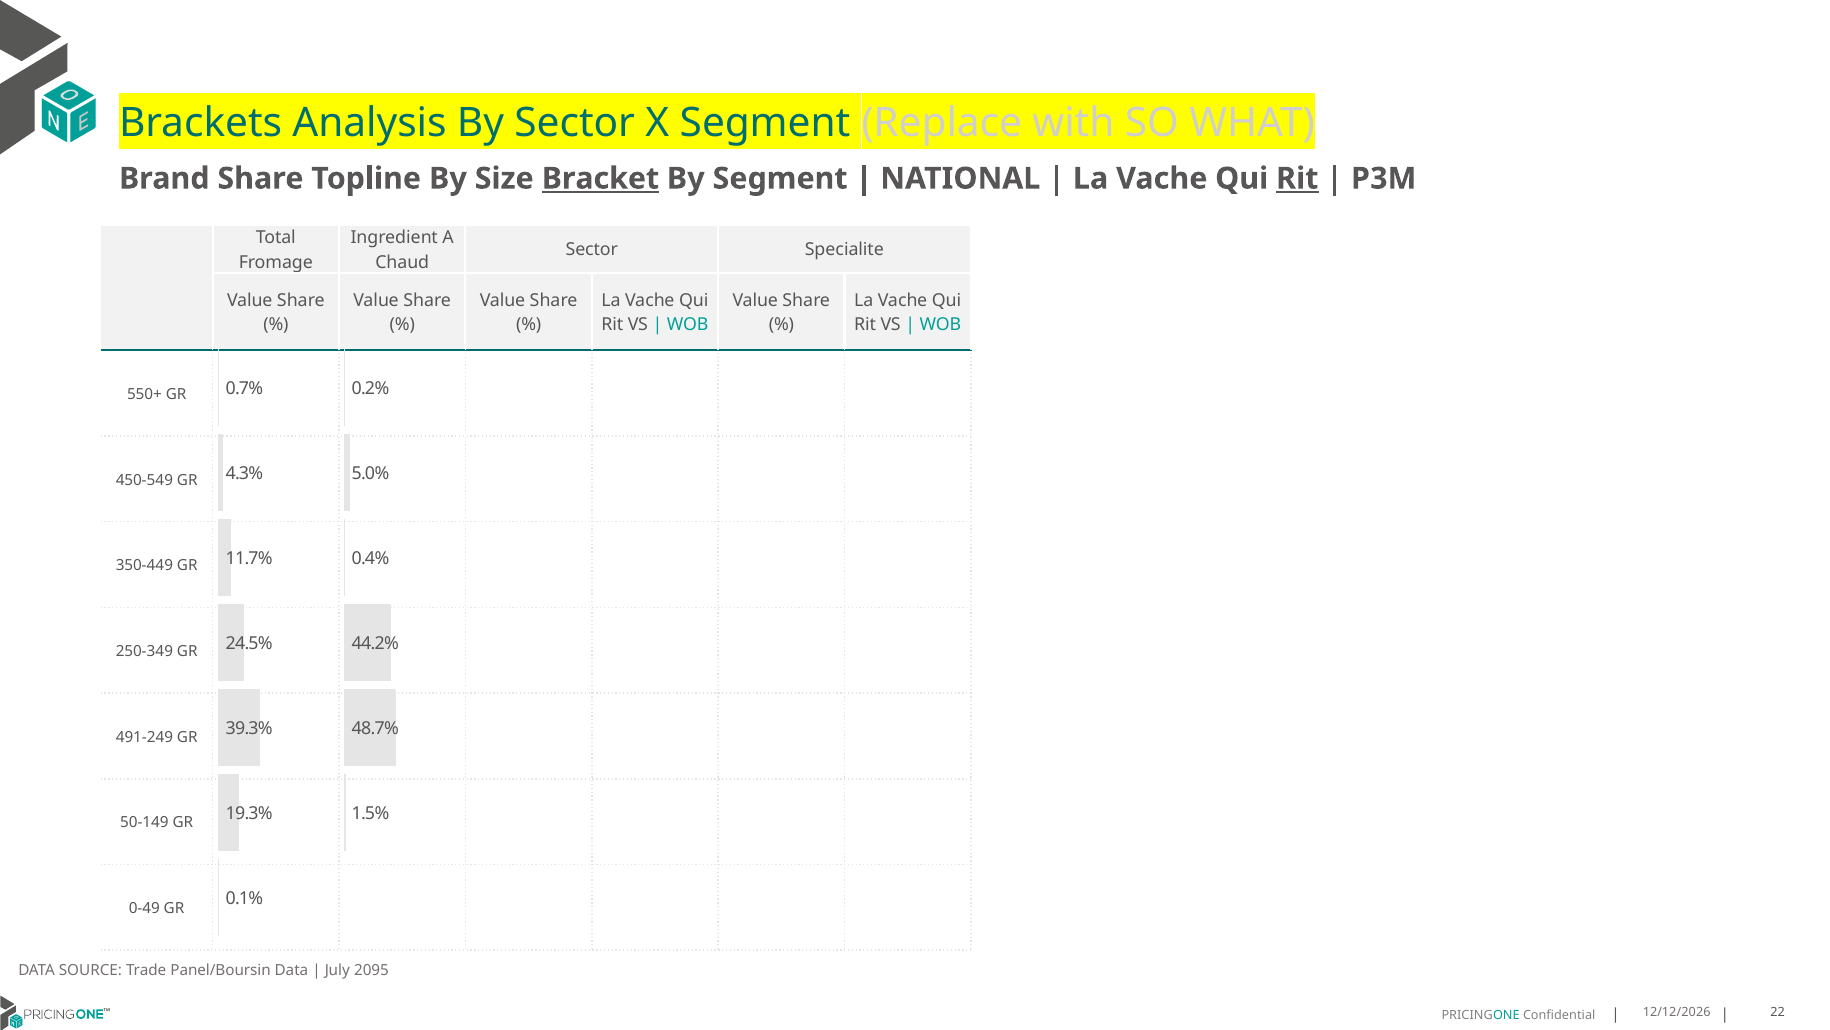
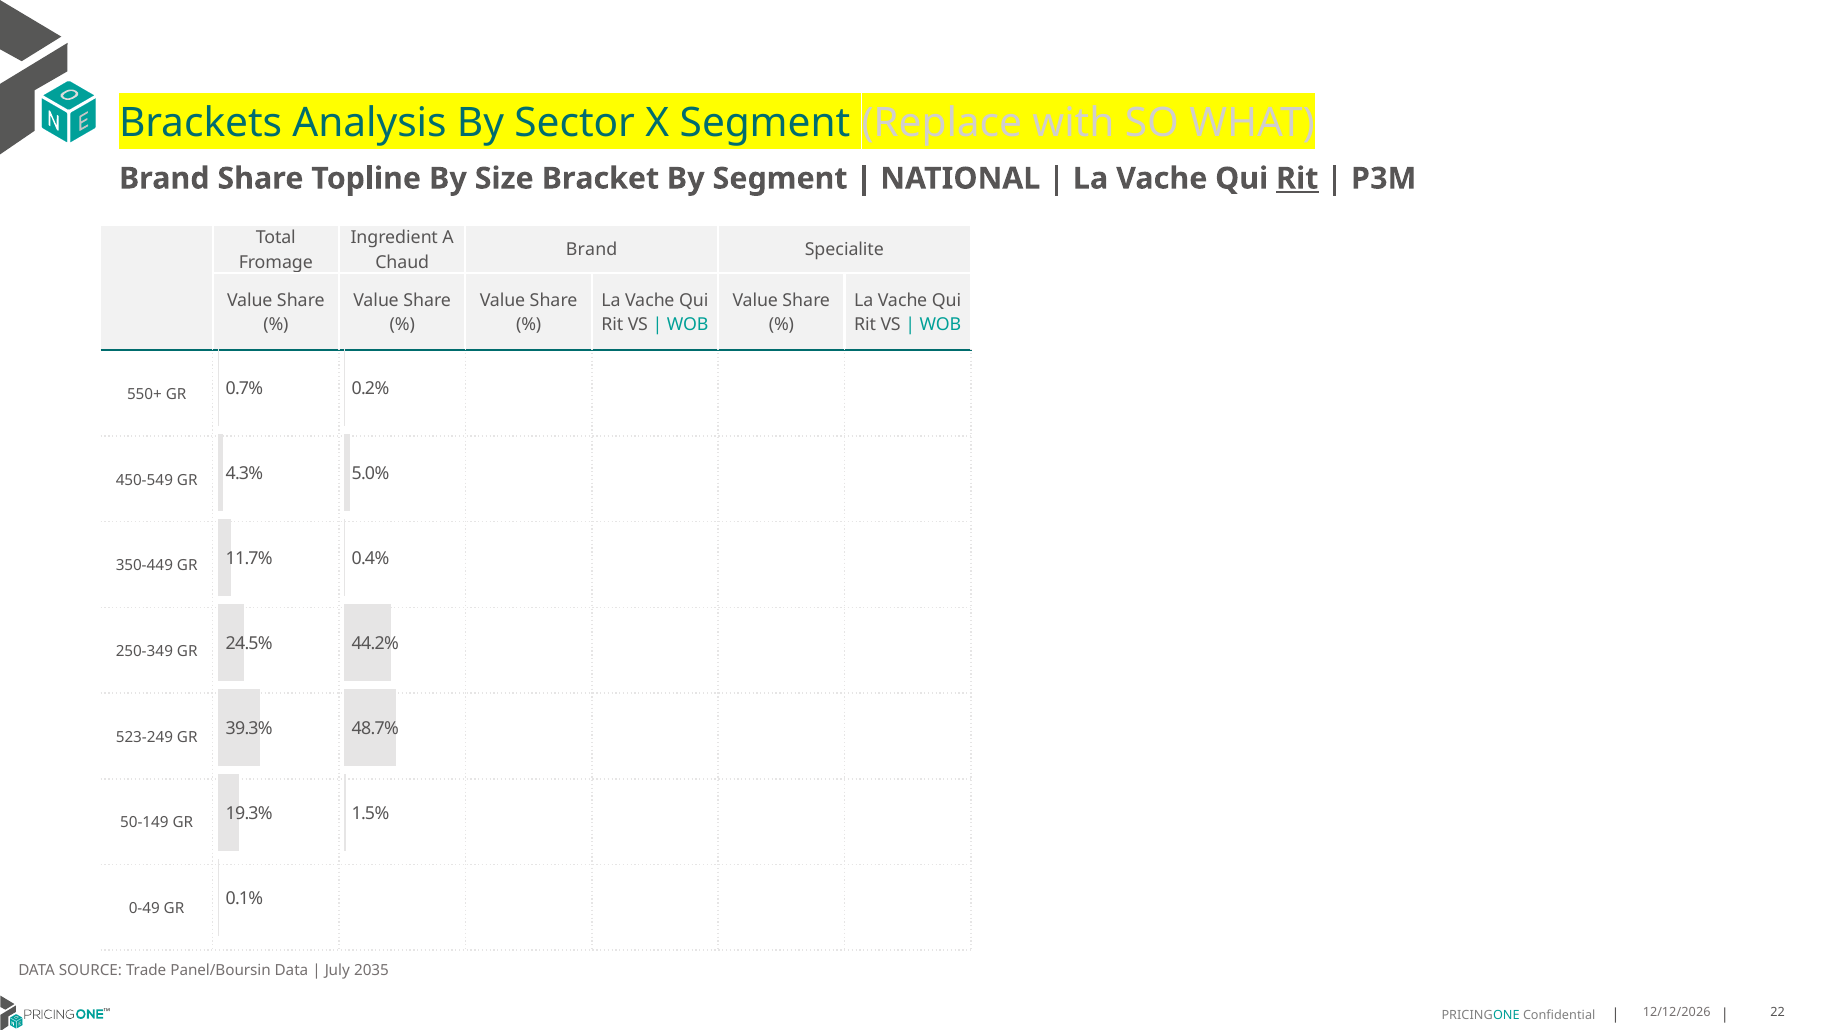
Bracket underline: present -> none
Sector at (592, 250): Sector -> Brand
491-249: 491-249 -> 523-249
2095: 2095 -> 2035
